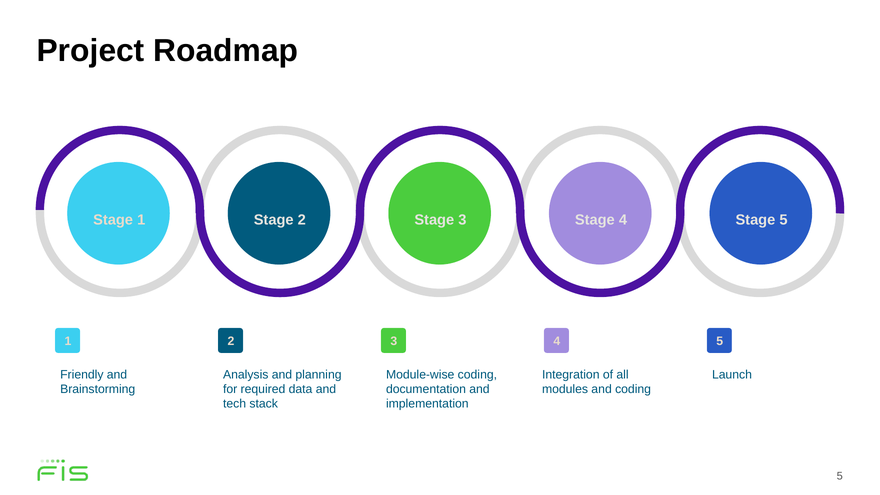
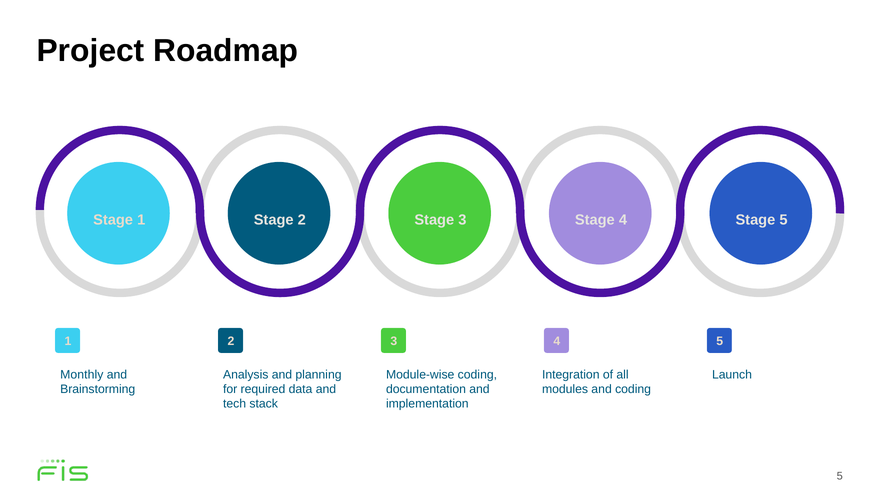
Friendly: Friendly -> Monthly
